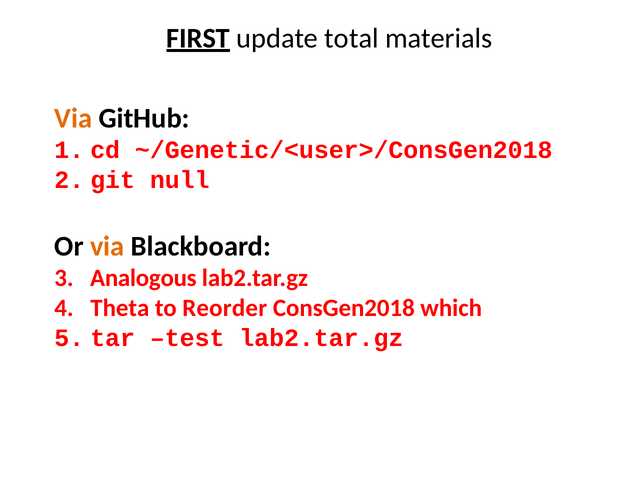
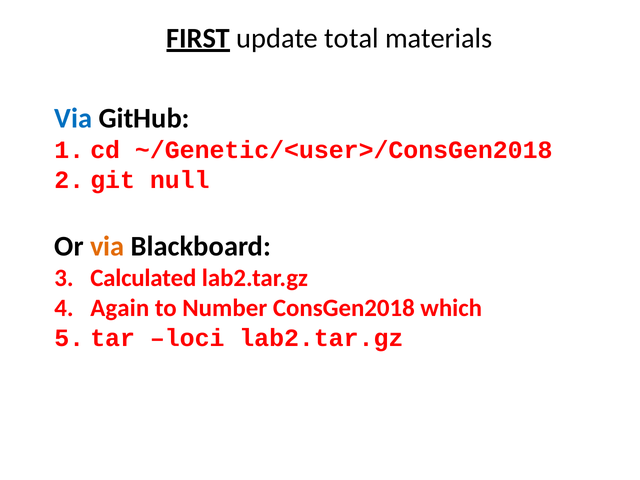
Via at (73, 118) colour: orange -> blue
Analogous: Analogous -> Calculated
Theta: Theta -> Again
Reorder: Reorder -> Number
test: test -> loci
